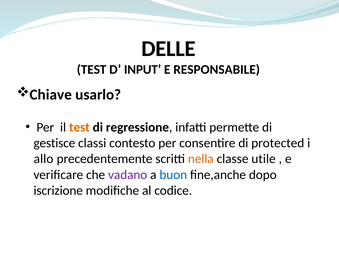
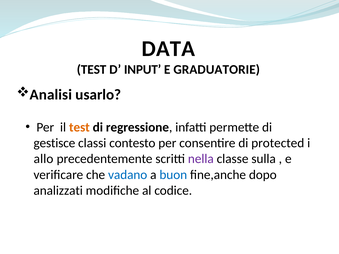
DELLE: DELLE -> DATA
RESPONSABILE: RESPONSABILE -> GRADUATORIE
Chiave: Chiave -> Analisi
nella colour: orange -> purple
utile: utile -> sulla
vadano colour: purple -> blue
iscrizione: iscrizione -> analizzati
